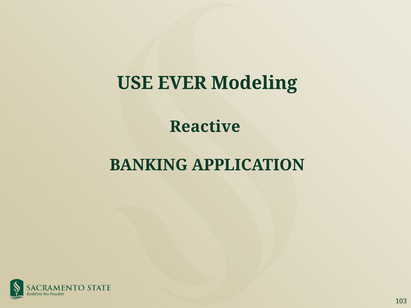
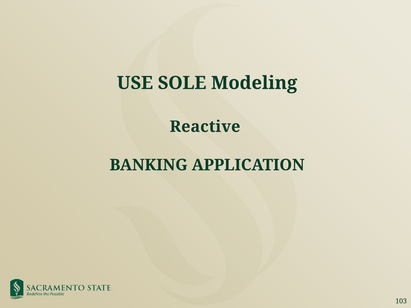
EVER: EVER -> SOLE
